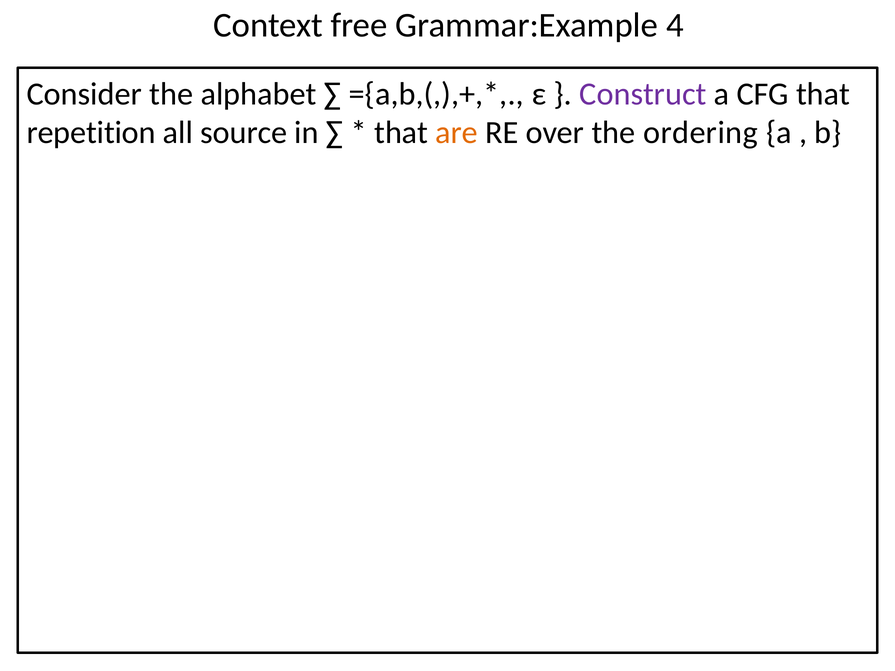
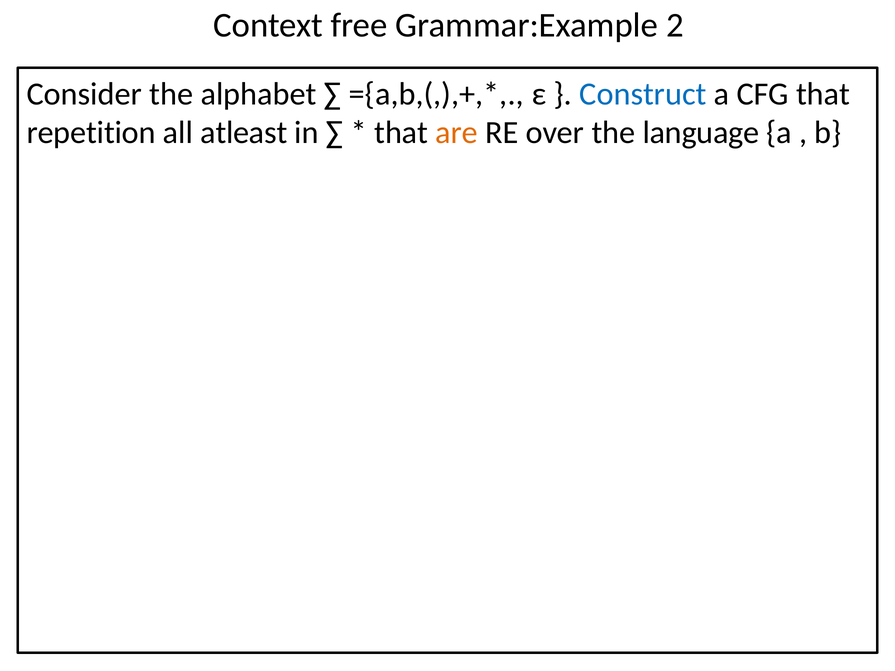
4: 4 -> 2
Construct colour: purple -> blue
source: source -> atleast
ordering: ordering -> language
